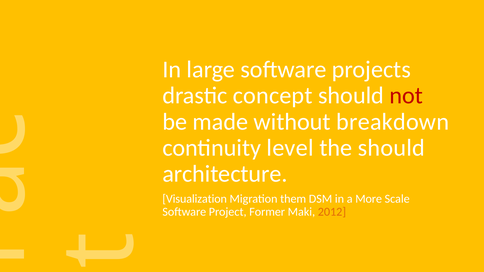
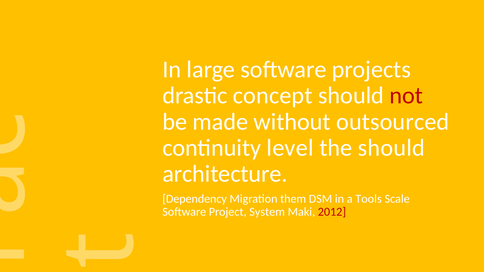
breakdown: breakdown -> outsourced
Visualization: Visualization -> Dependency
More: More -> Tools
Former: Former -> System
2012 colour: orange -> red
